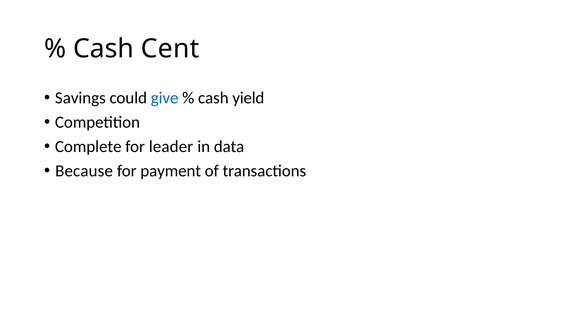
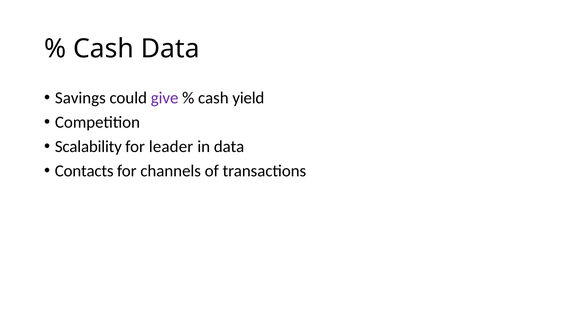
Cash Cent: Cent -> Data
give colour: blue -> purple
Complete: Complete -> Scalability
Because: Because -> Contacts
payment: payment -> channels
